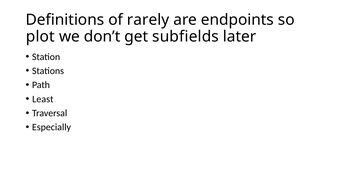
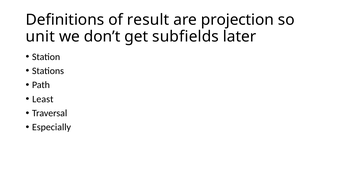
rarely: rarely -> result
endpoints: endpoints -> projection
plot: plot -> unit
